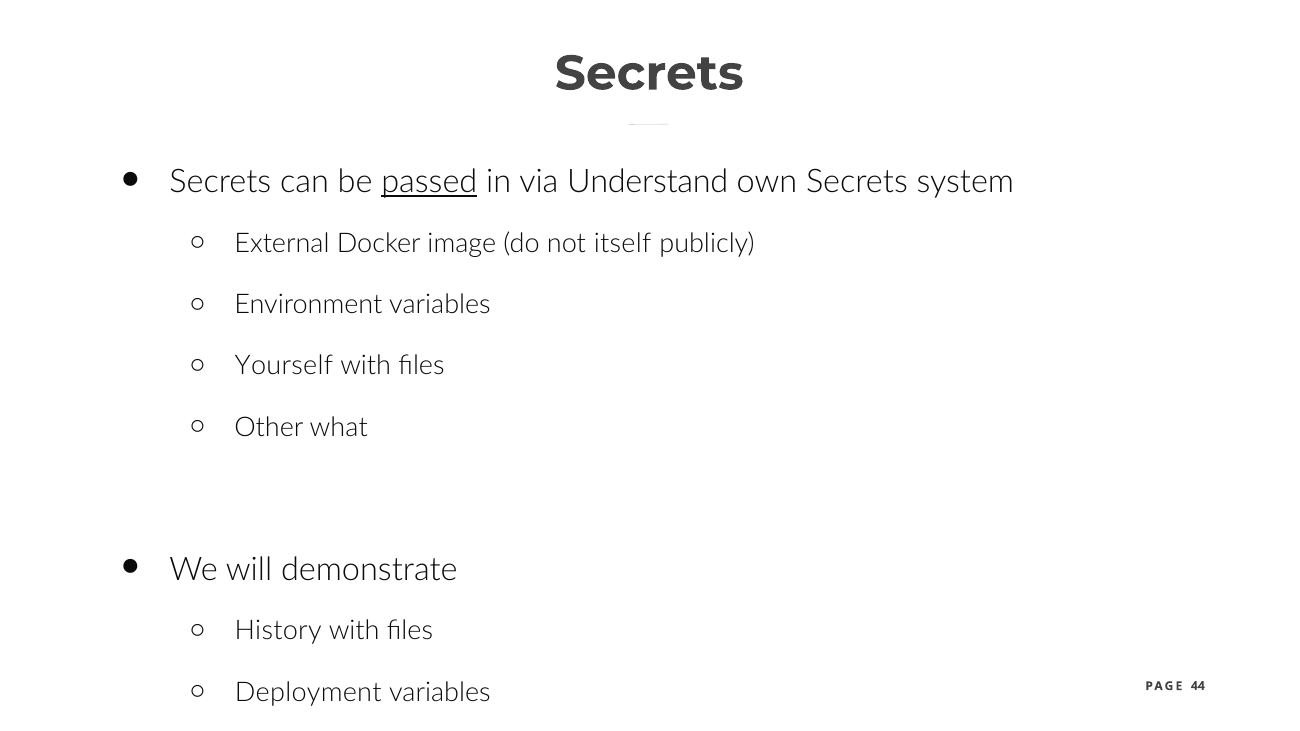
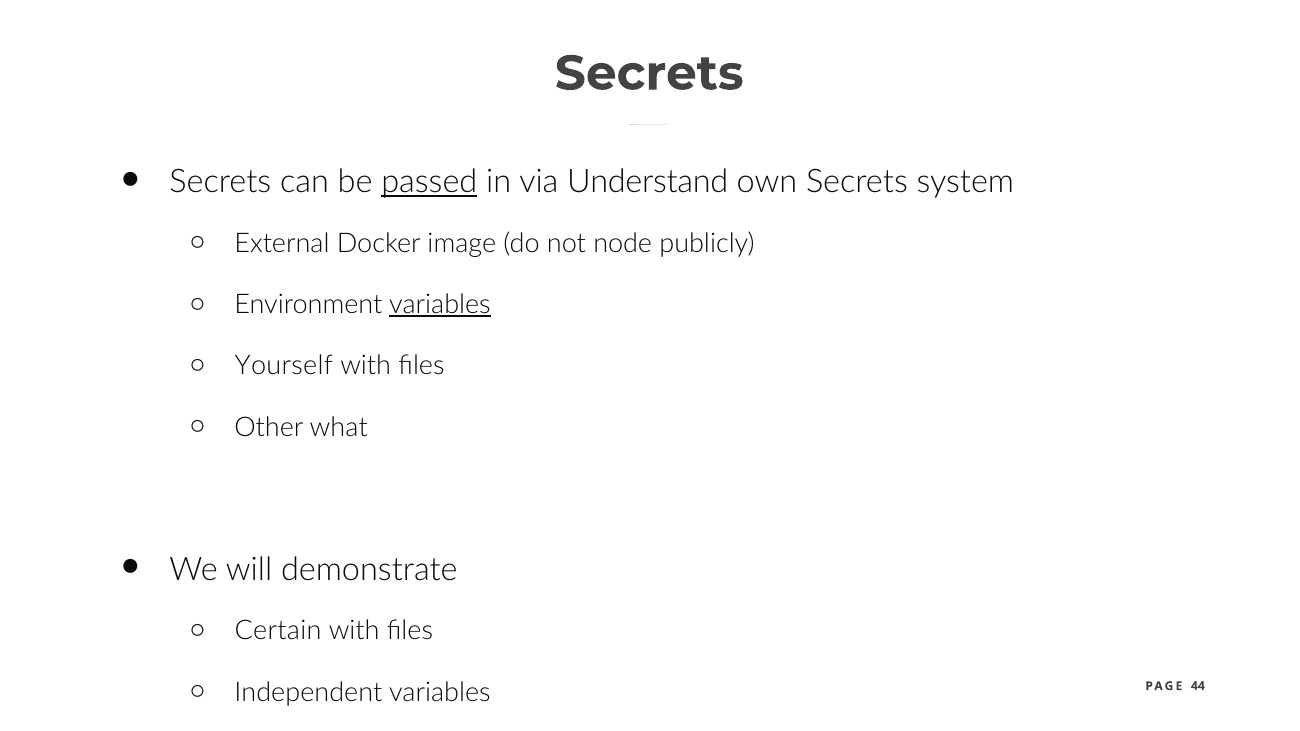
itself: itself -> node
variables at (440, 305) underline: none -> present
History: History -> Certain
Deployment at (308, 693): Deployment -> Independent
